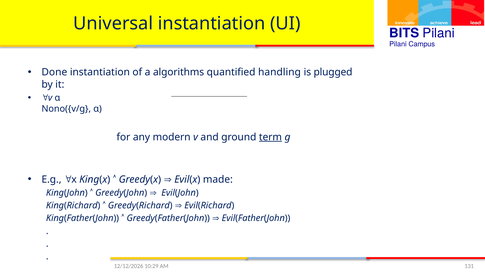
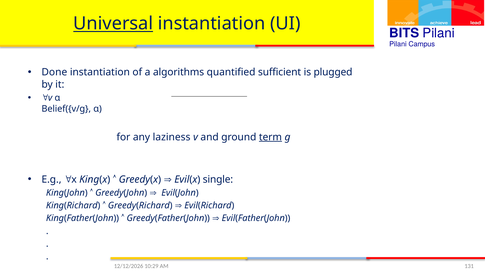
Universal underline: none -> present
handling: handling -> sufficient
Nono({v/g: Nono({v/g -> Belief({v/g
modern: modern -> laziness
made: made -> single
